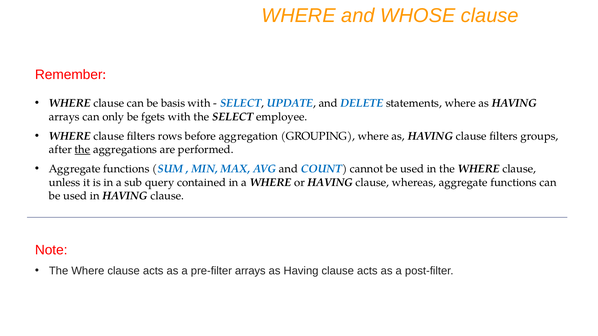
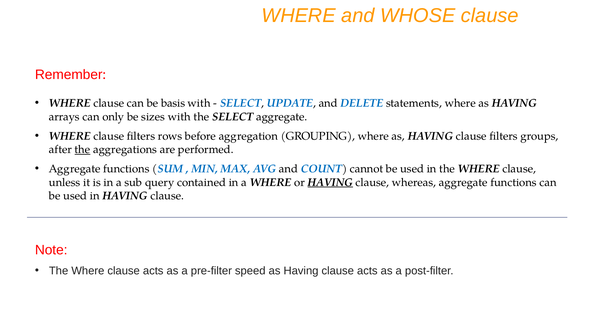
fgets: fgets -> sizes
SELECT employee: employee -> aggregate
HAVING at (330, 183) underline: none -> present
pre-filter arrays: arrays -> speed
